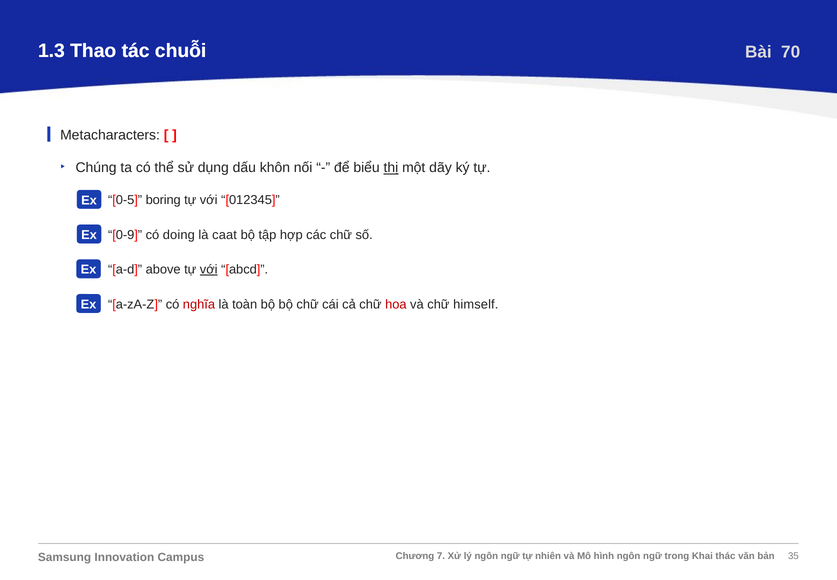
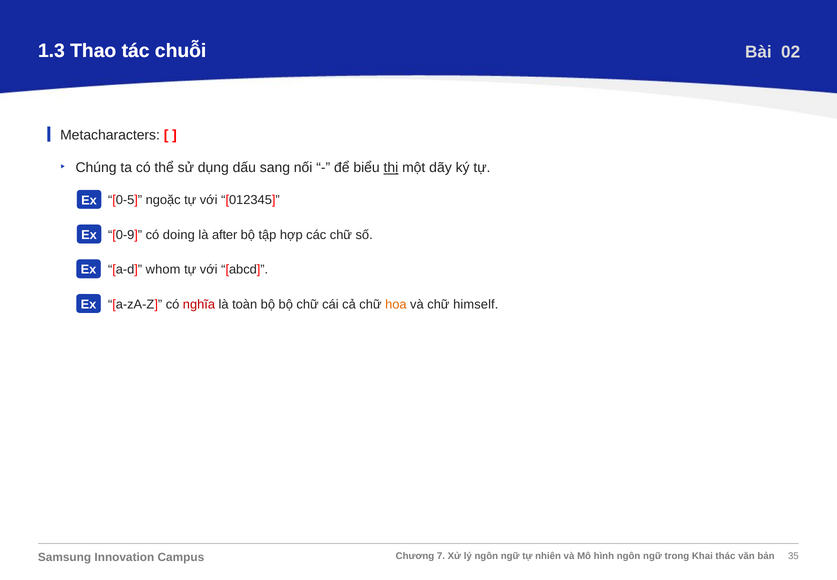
70: 70 -> 02
khôn: khôn -> sang
boring: boring -> ngoặc
caat: caat -> after
above: above -> whom
với at (209, 269) underline: present -> none
hoa colour: red -> orange
